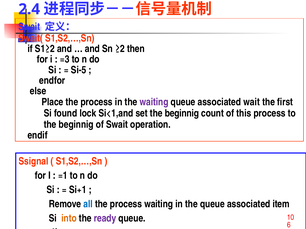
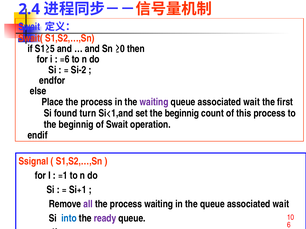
S1≥2: S1≥2 -> S1≥5
≥2: ≥2 -> ≥0
=3: =3 -> =6
Si-5: Si-5 -> Si-2
lock: lock -> turn
all colour: blue -> purple
the queue associated item: item -> wait
into colour: orange -> blue
